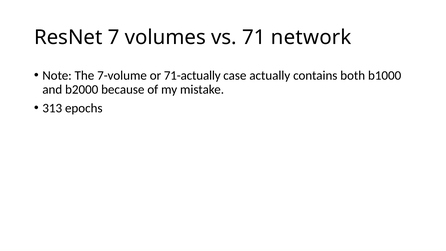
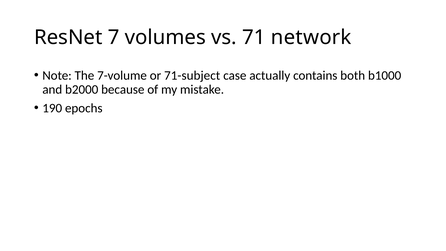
71-actually: 71-actually -> 71-subject
313: 313 -> 190
